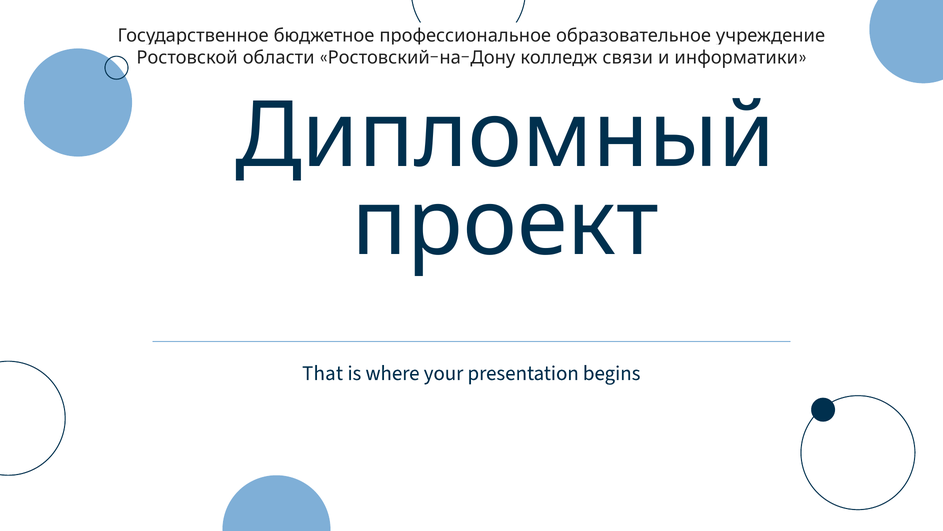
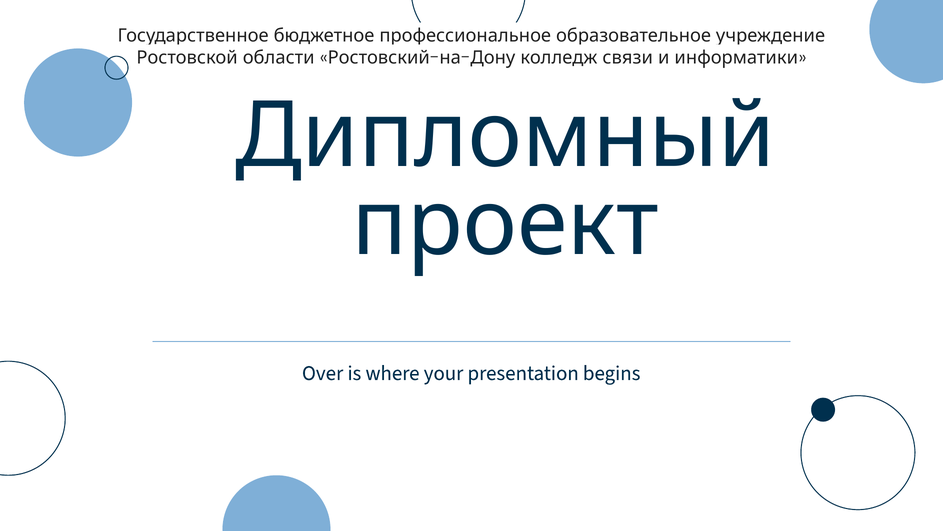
That: That -> Over
